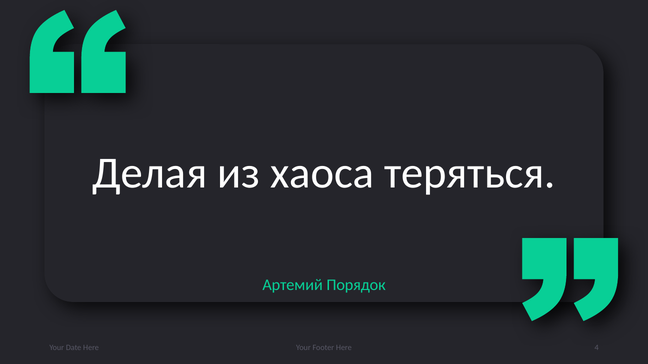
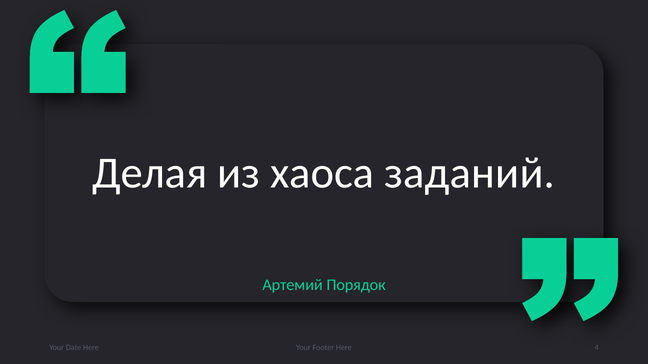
теряться: теряться -> заданий
